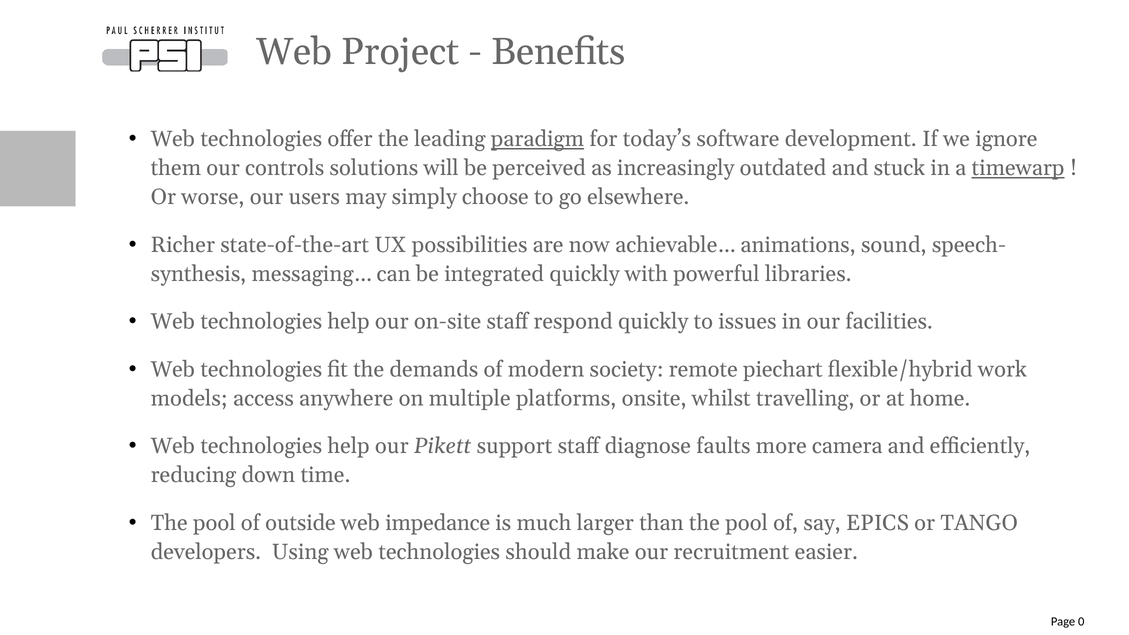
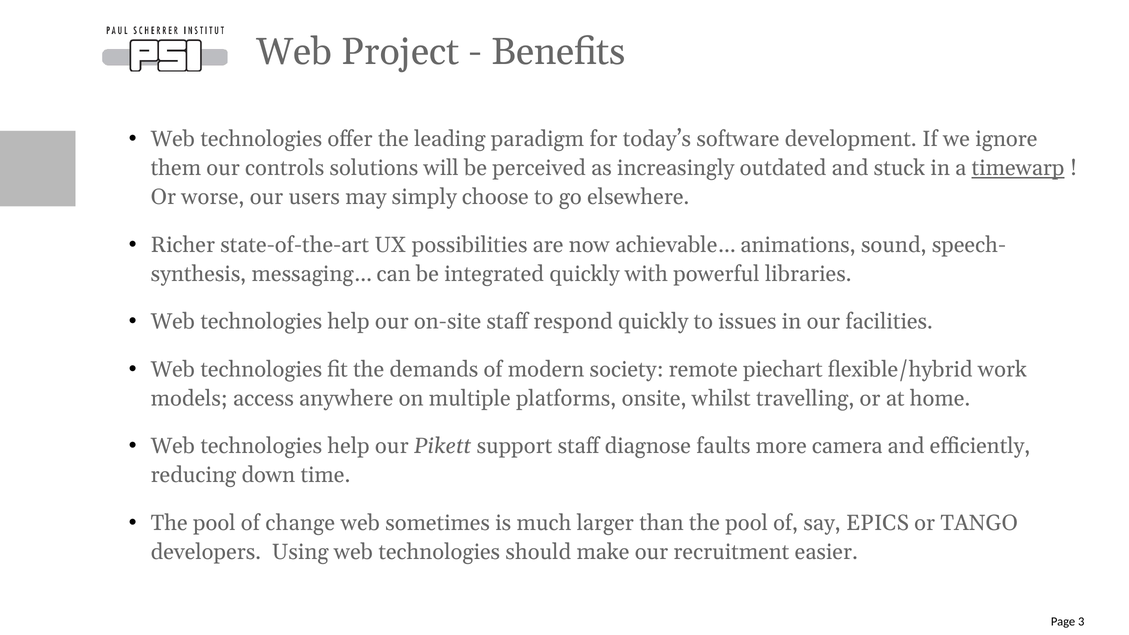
paradigm underline: present -> none
outside: outside -> change
impedance: impedance -> sometimes
0: 0 -> 3
